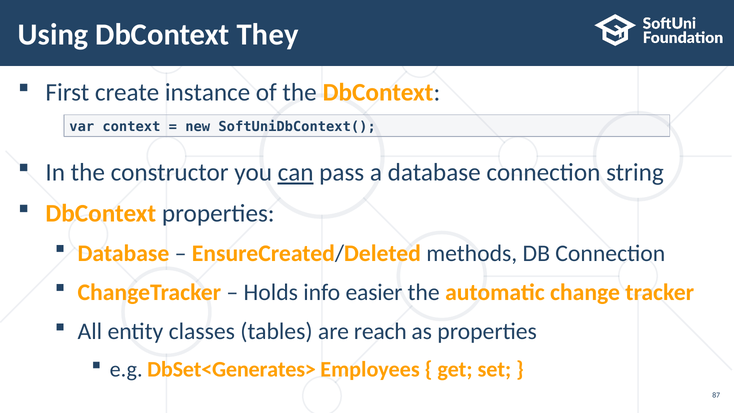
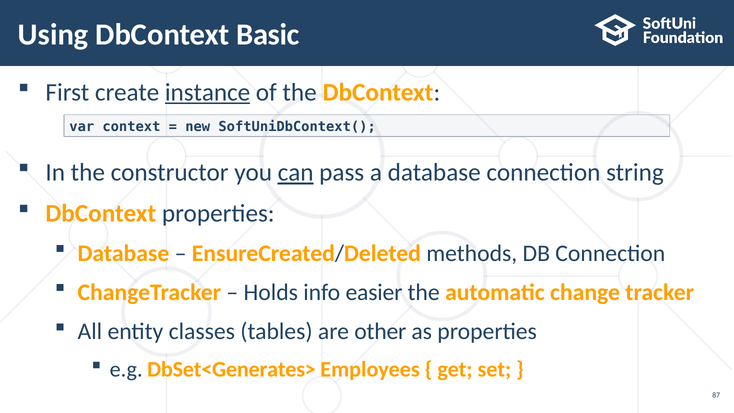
They: They -> Basic
instance underline: none -> present
reach: reach -> other
